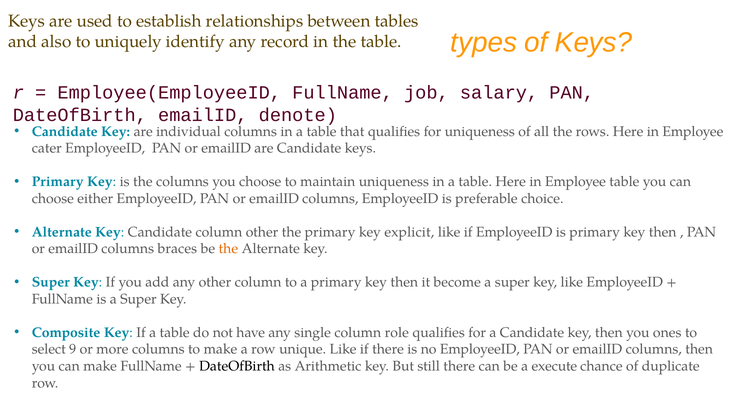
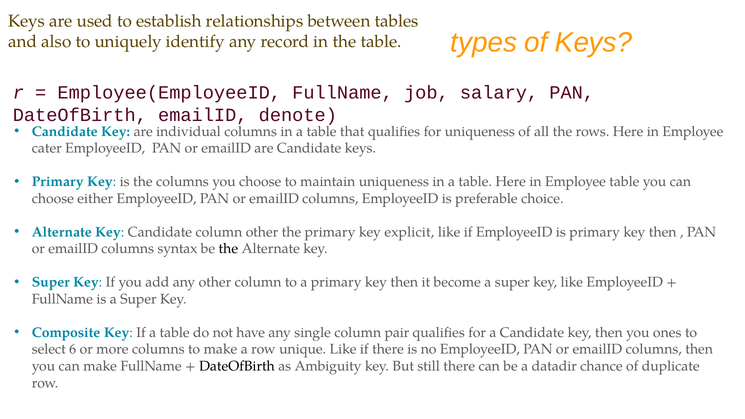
braces: braces -> syntax
the at (228, 249) colour: orange -> black
role: role -> pair
9: 9 -> 6
Arithmetic: Arithmetic -> Ambiguity
execute: execute -> datadir
